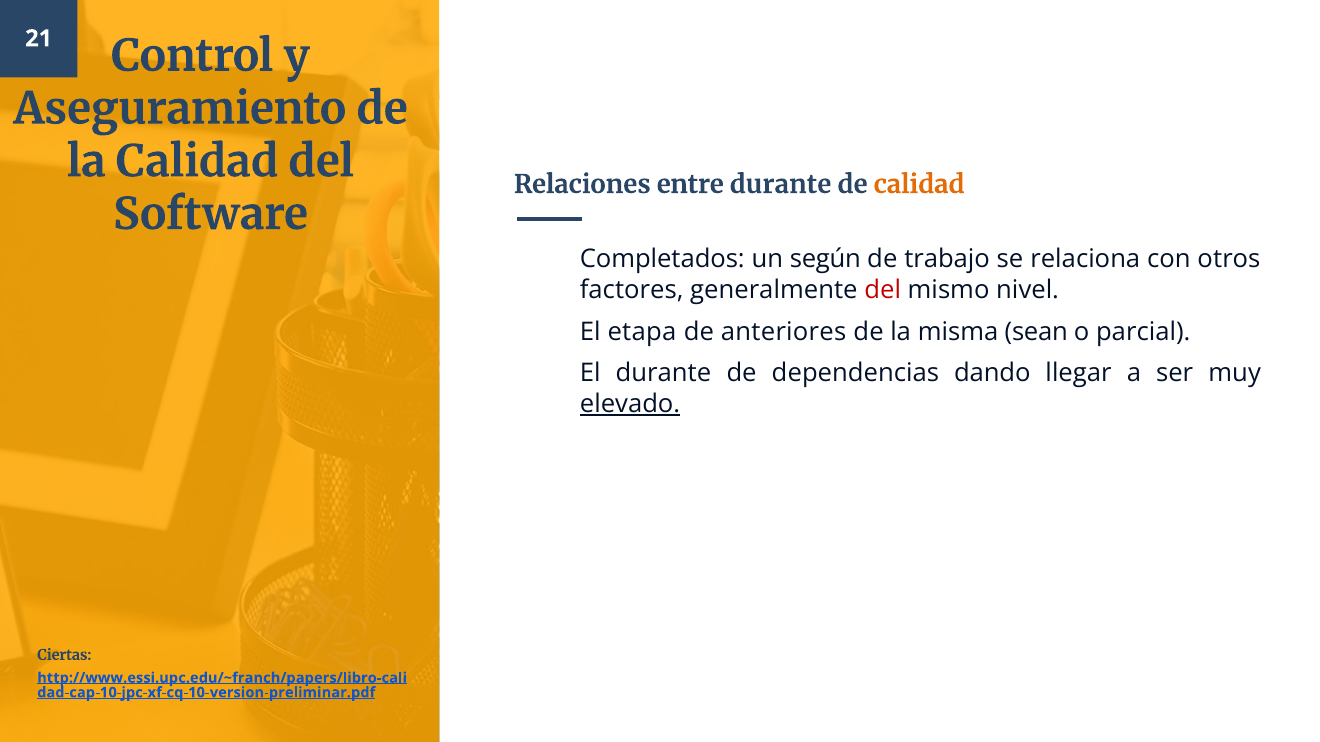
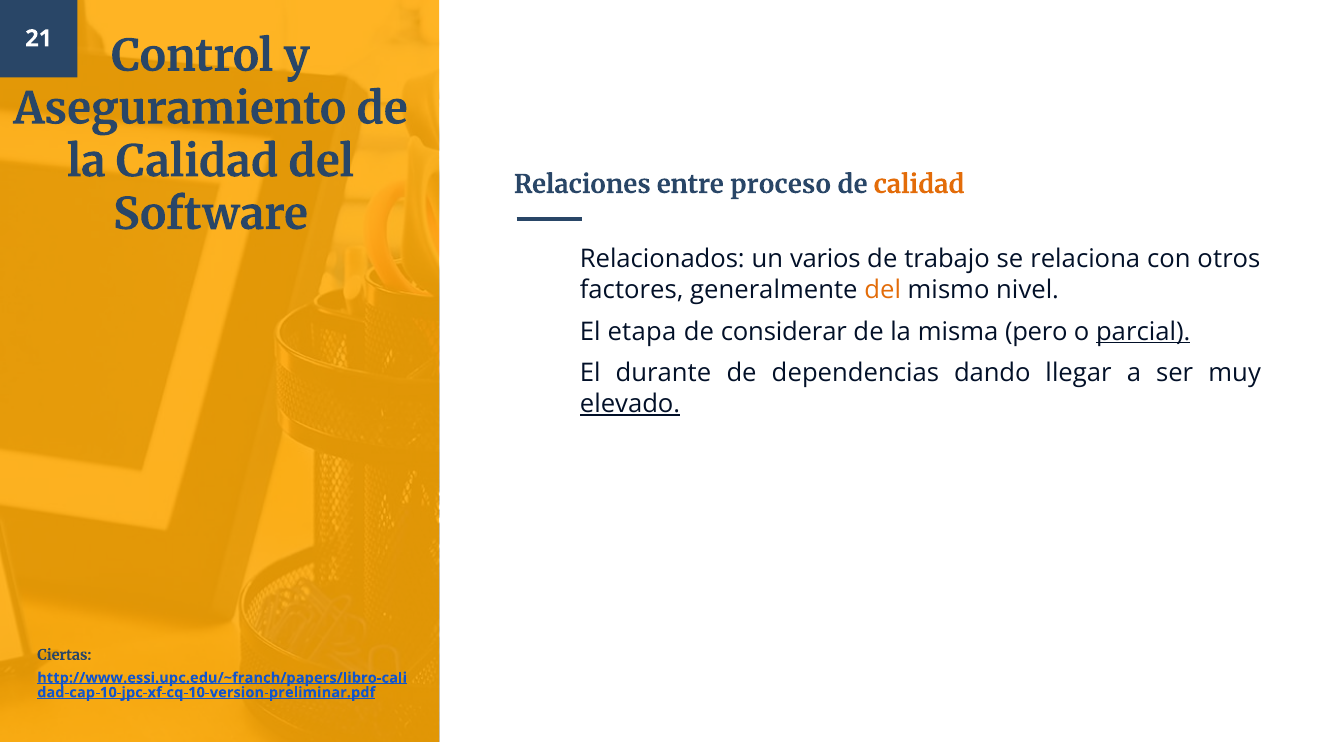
entre durante: durante -> proceso
Completados: Completados -> Relacionados
según: según -> varios
del at (883, 290) colour: red -> orange
anteriores: anteriores -> considerar
sean: sean -> pero
parcial underline: none -> present
